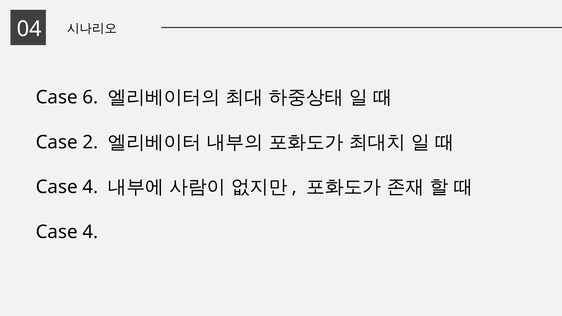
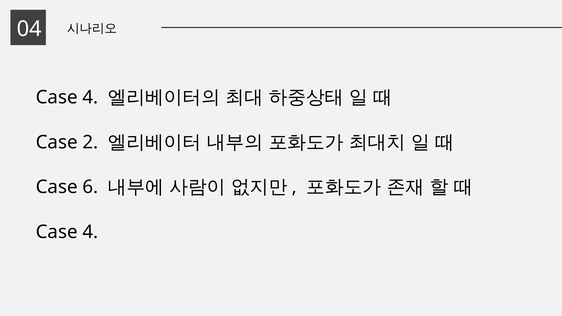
6 at (90, 97): 6 -> 4
4 at (90, 187): 4 -> 6
